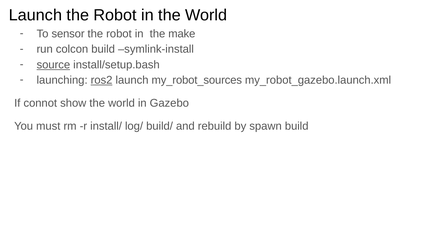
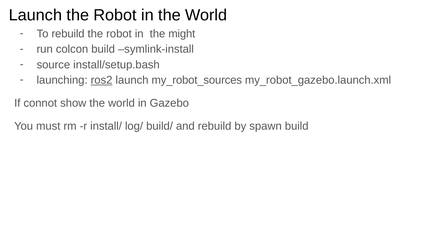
To sensor: sensor -> rebuild
make: make -> might
source underline: present -> none
